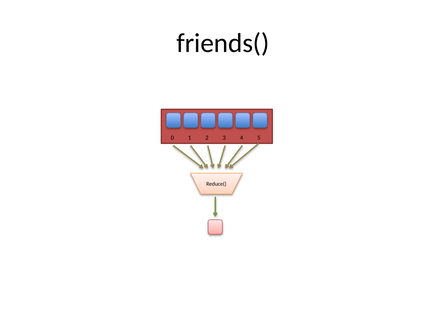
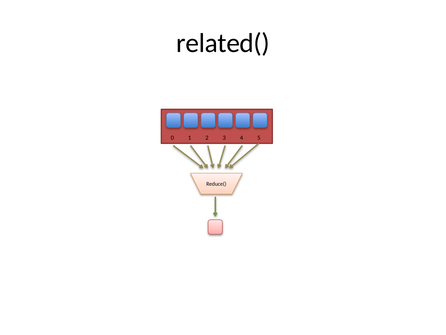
friends(: friends( -> related(
